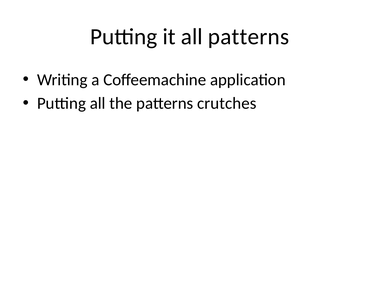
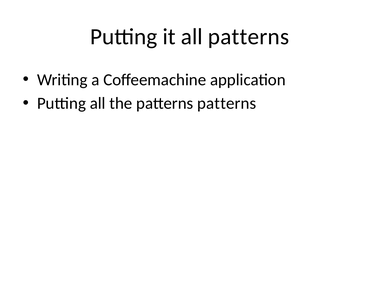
patterns crutches: crutches -> patterns
